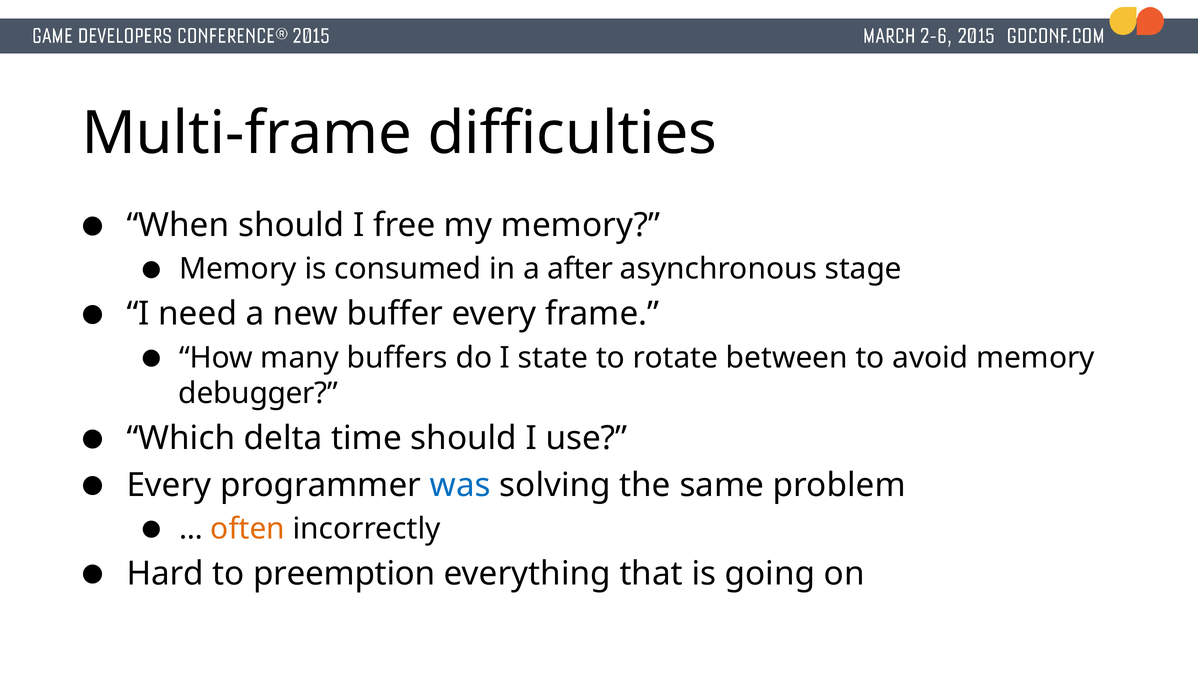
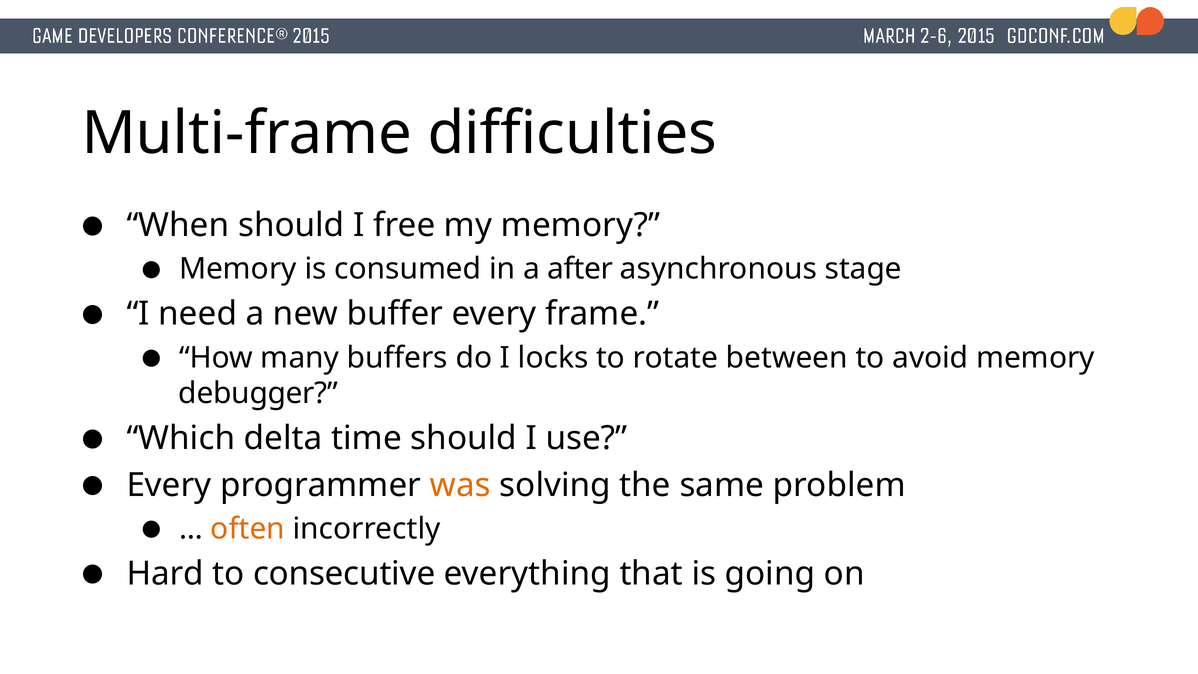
state: state -> locks
was colour: blue -> orange
preemption: preemption -> consecutive
